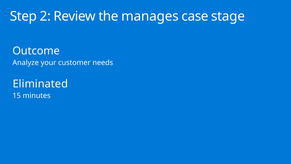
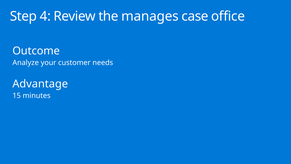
2: 2 -> 4
stage: stage -> office
Eliminated: Eliminated -> Advantage
